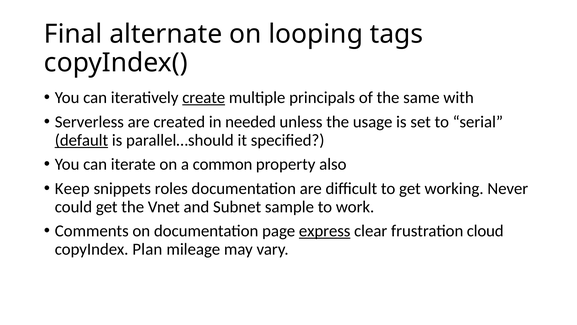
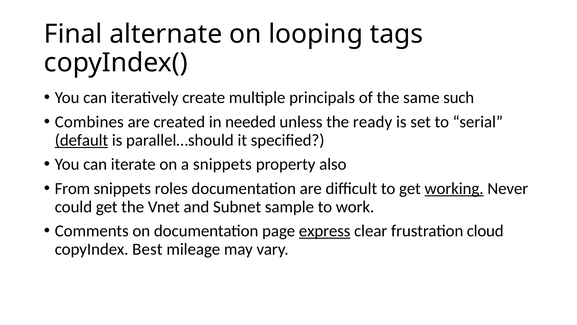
create underline: present -> none
with: with -> such
Serverless: Serverless -> Combines
usage: usage -> ready
a common: common -> snippets
Keep: Keep -> From
working underline: none -> present
Plan: Plan -> Best
